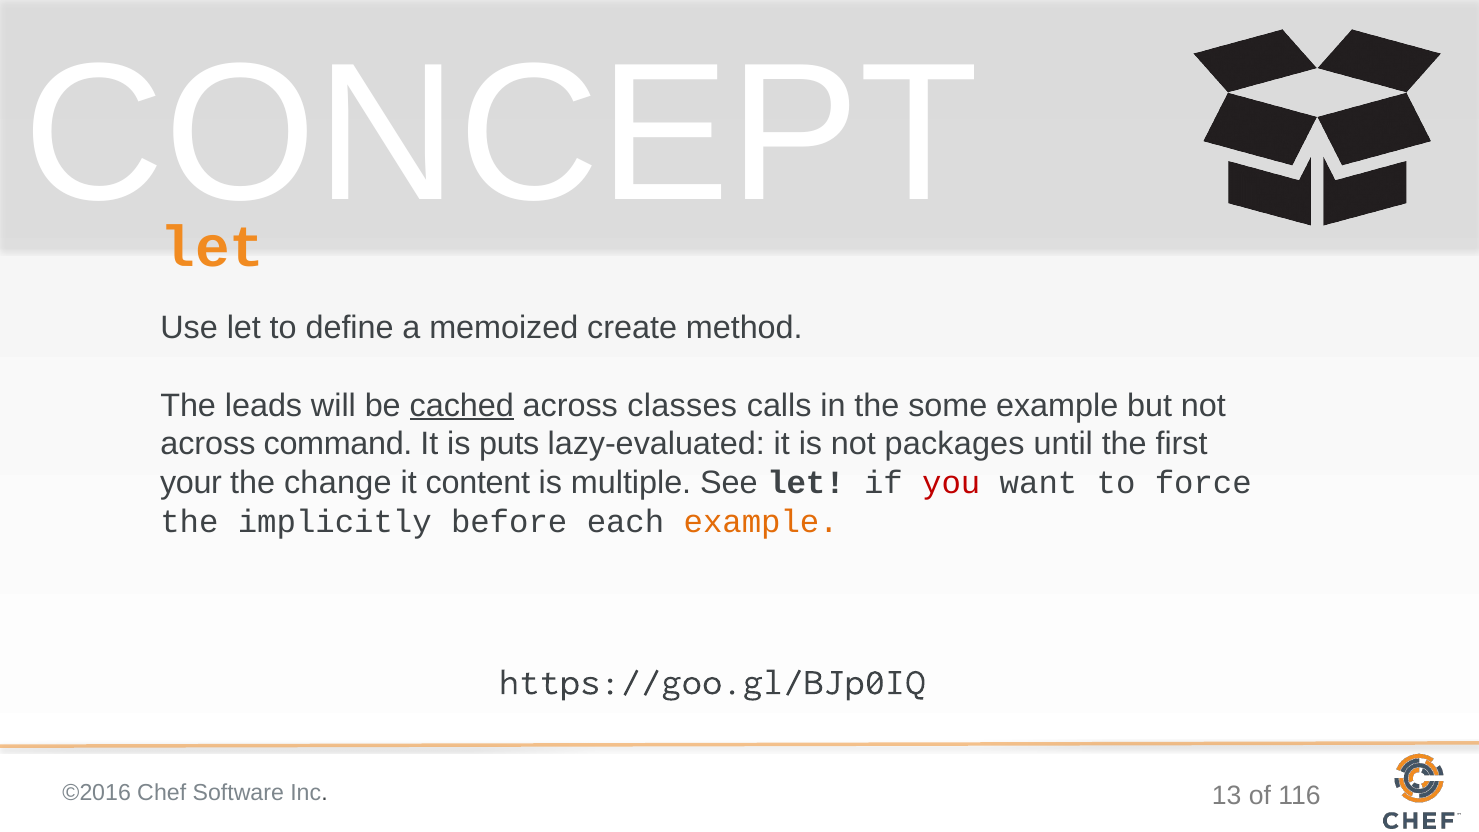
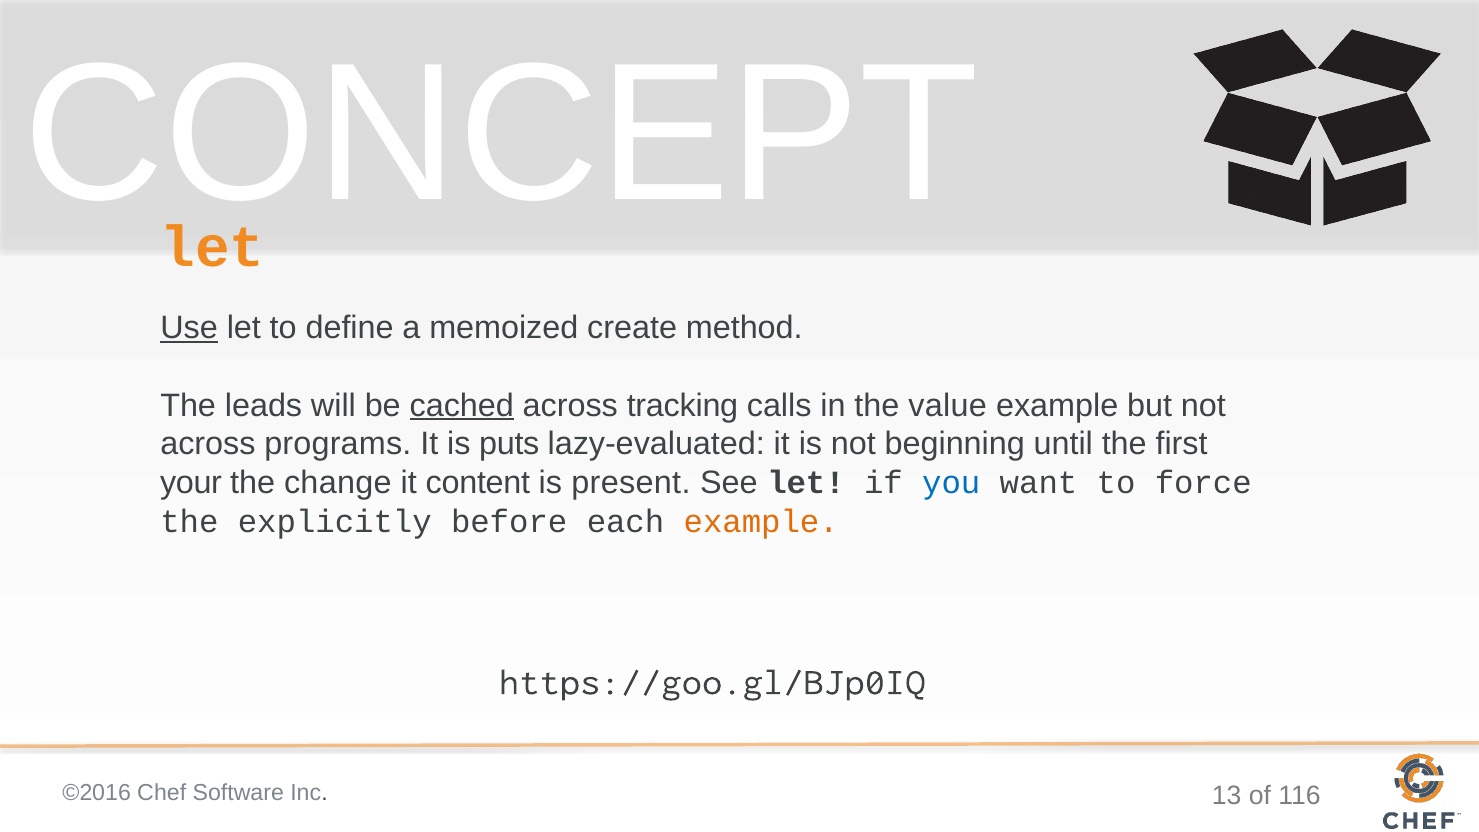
Use underline: none -> present
classes: classes -> tracking
some: some -> value
command: command -> programs
packages: packages -> beginning
multiple: multiple -> present
you colour: red -> blue
implicitly: implicitly -> explicitly
